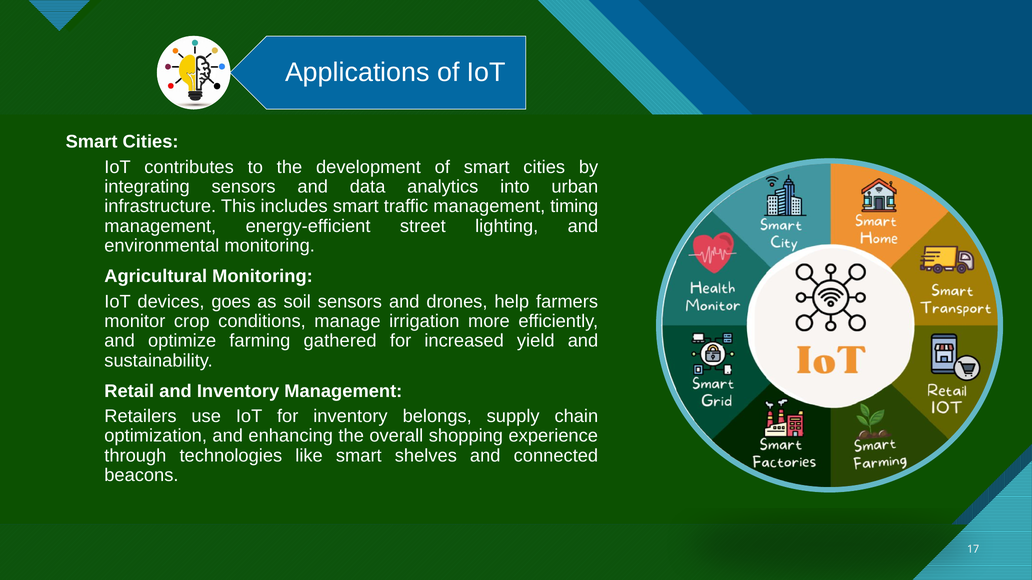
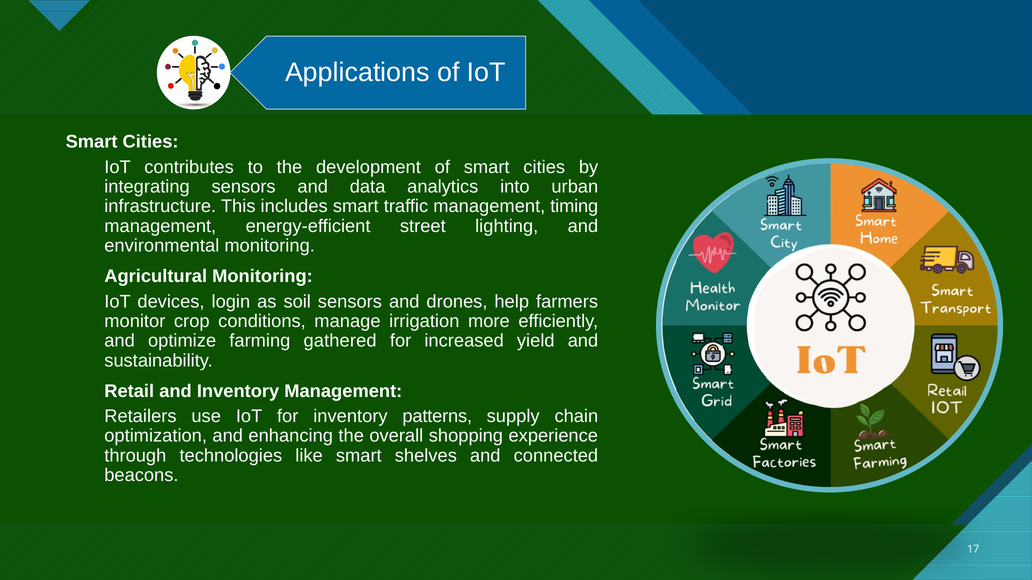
goes: goes -> login
belongs: belongs -> patterns
